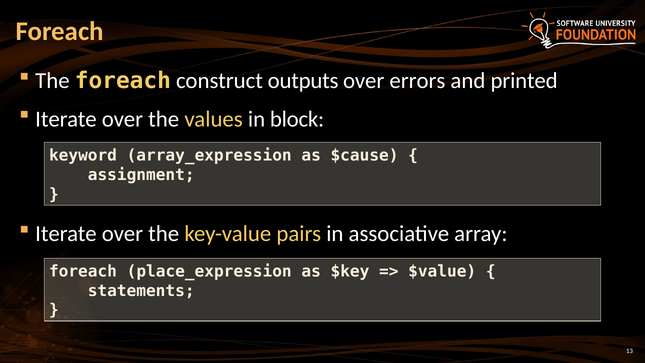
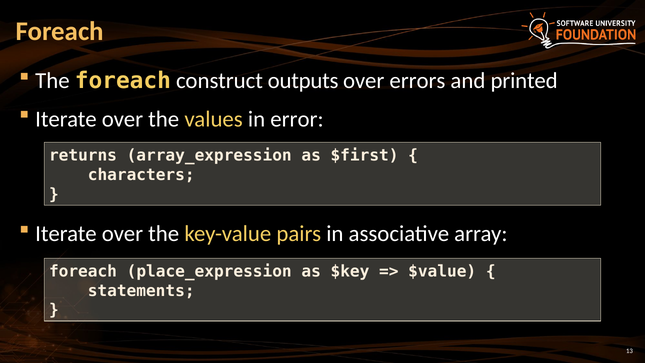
block: block -> error
keyword: keyword -> returns
$cause: $cause -> $first
assignment: assignment -> characters
